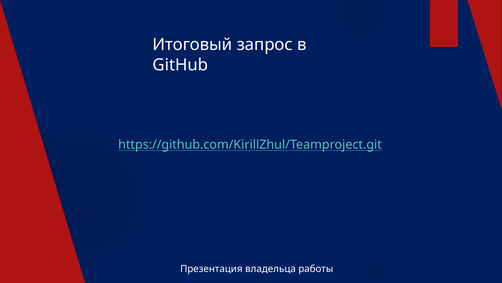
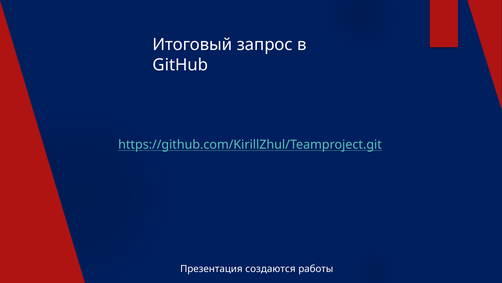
владельца: владельца -> создаются
